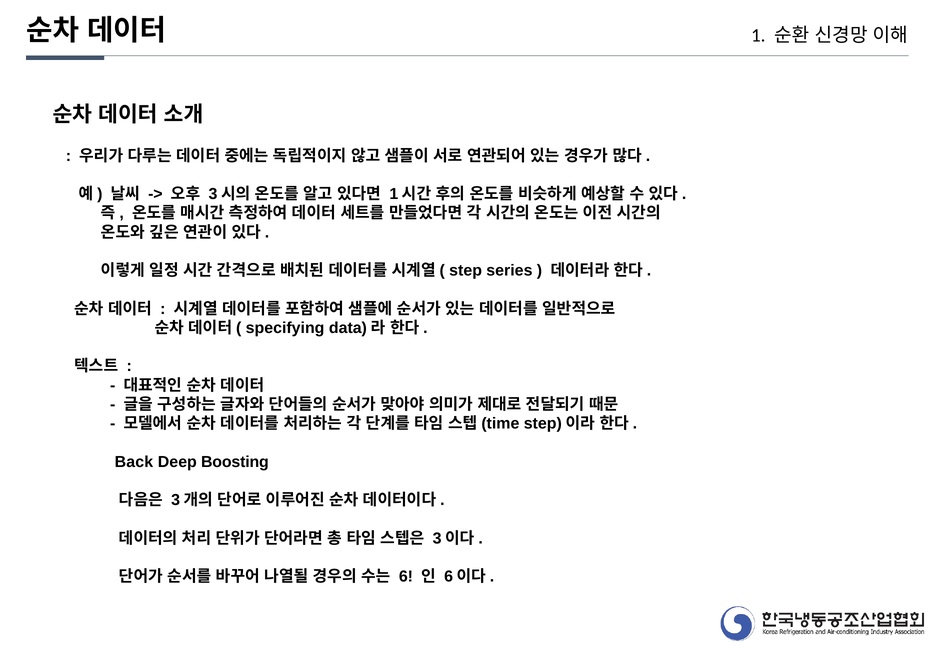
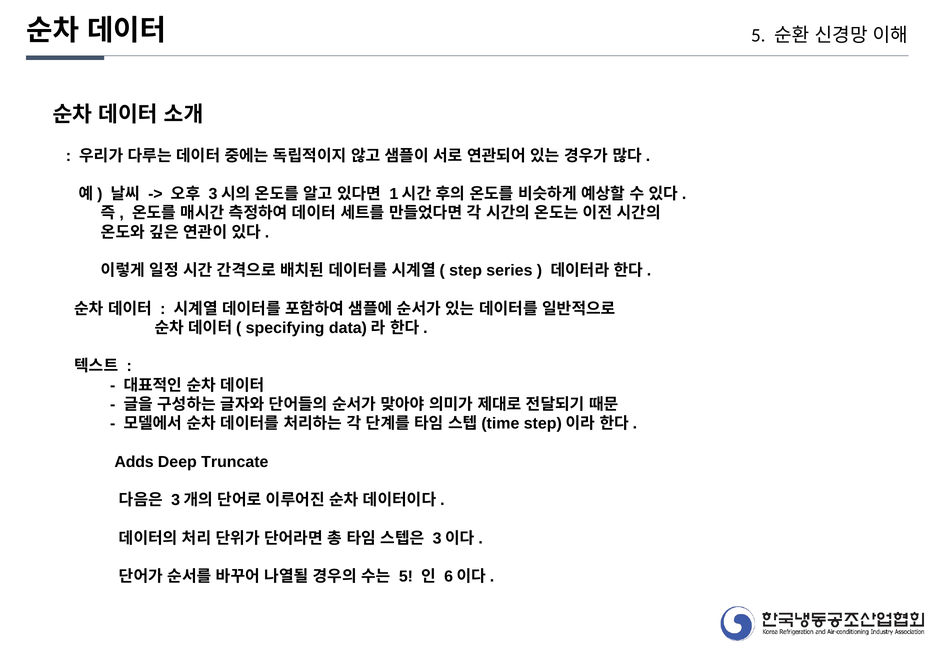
1 at (758, 35): 1 -> 5
Back: Back -> Adds
Boosting: Boosting -> Truncate
6 at (406, 576): 6 -> 5
